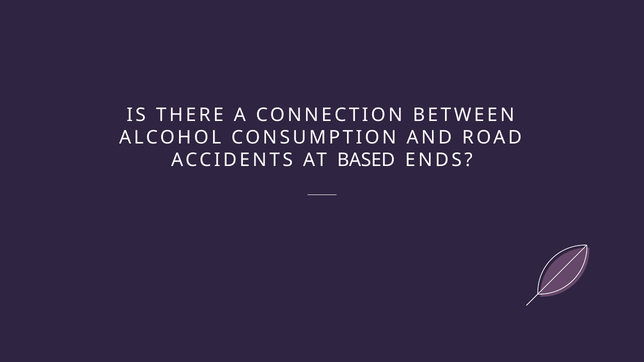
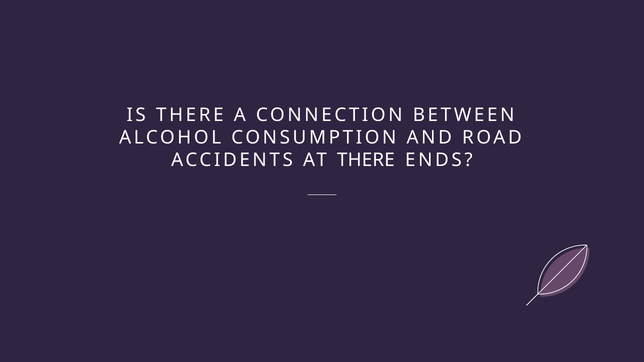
AT BASED: BASED -> THERE
